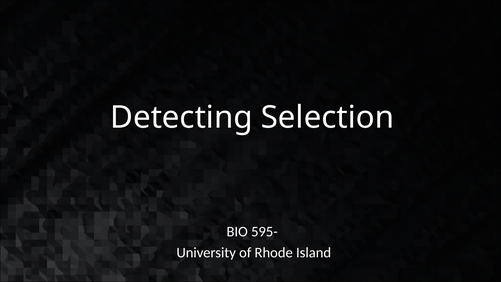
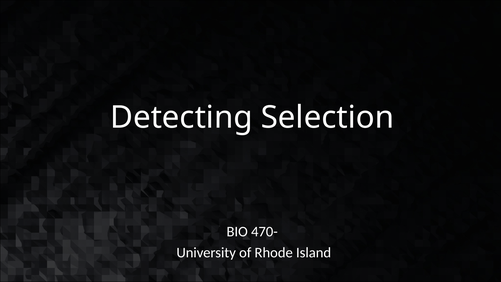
595-: 595- -> 470-
